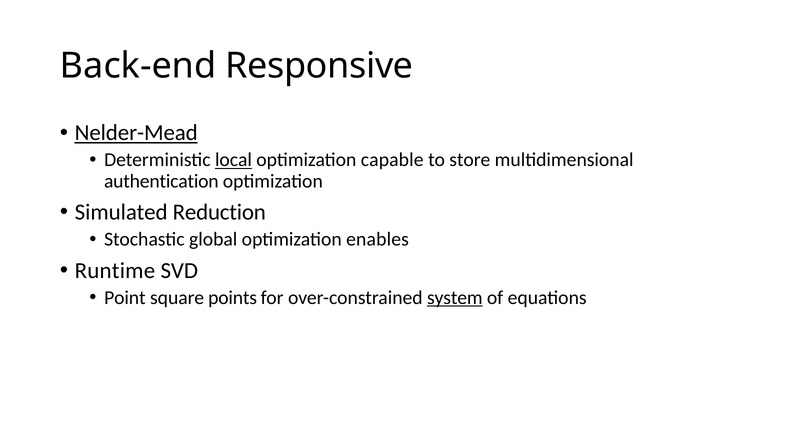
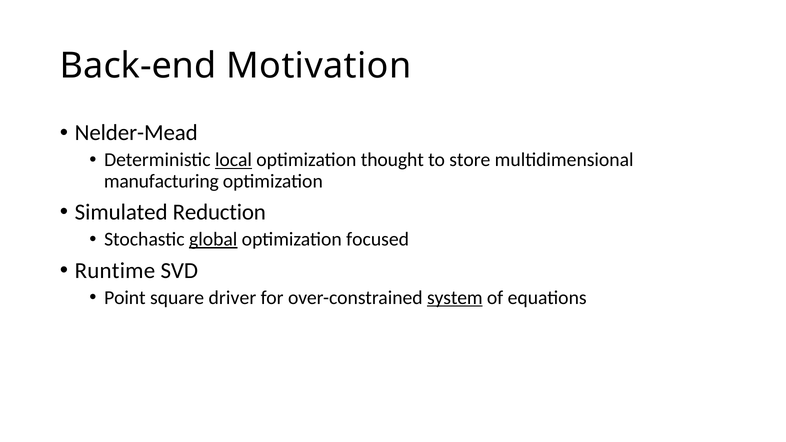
Responsive: Responsive -> Motivation
Nelder-Mead underline: present -> none
capable: capable -> thought
authentication: authentication -> manufacturing
global underline: none -> present
enables: enables -> focused
points: points -> driver
